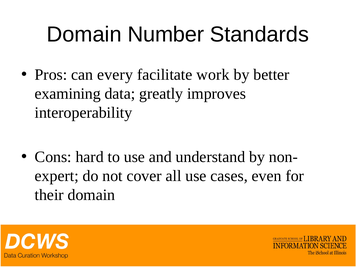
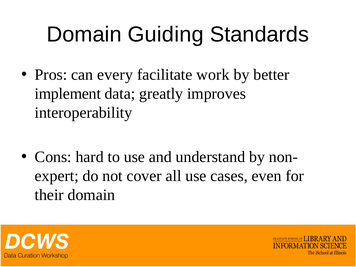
Number: Number -> Guiding
examining: examining -> implement
